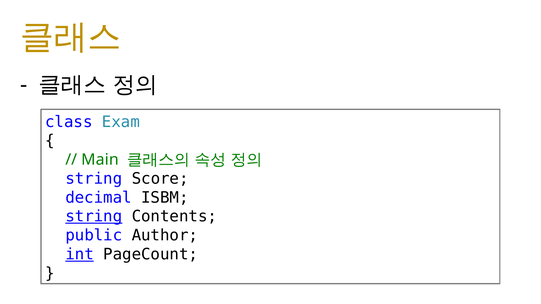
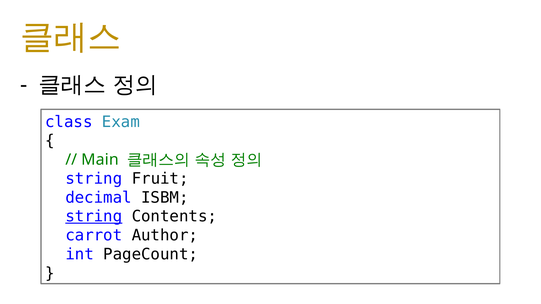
Score: Score -> Fruit
public: public -> carrot
int underline: present -> none
